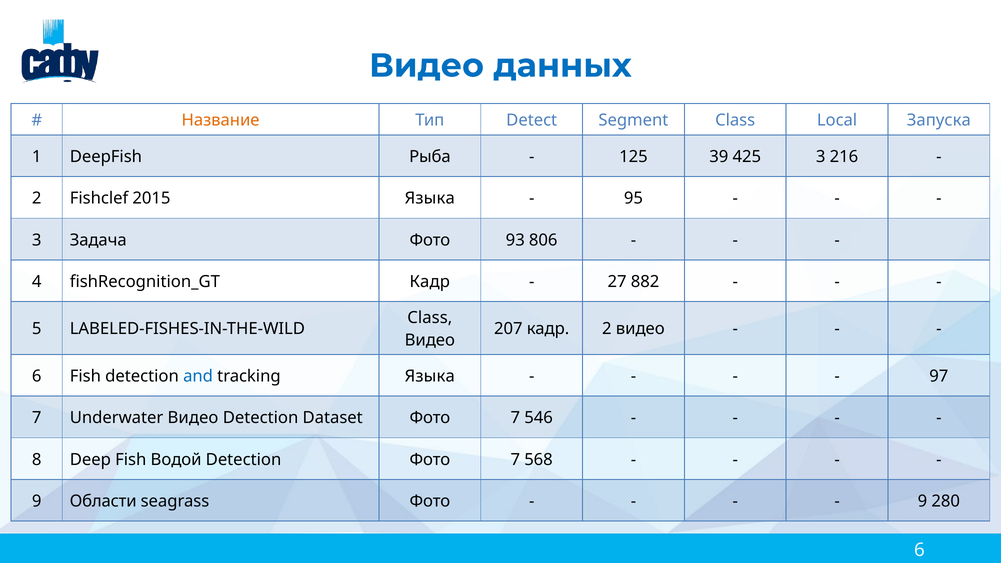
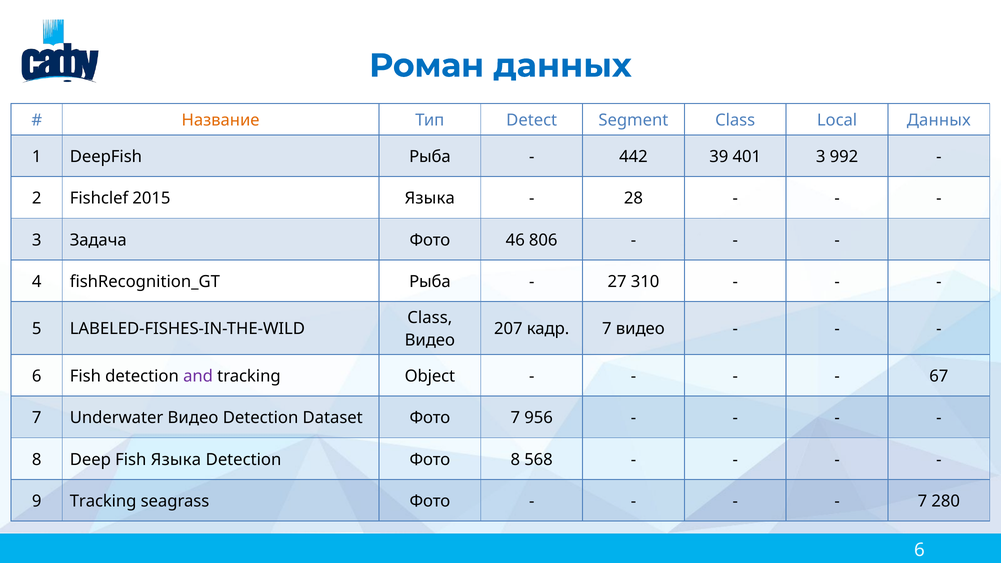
Видео at (426, 66): Видео -> Роман
Local Запуска: Запуска -> Данных
125: 125 -> 442
425: 425 -> 401
216: 216 -> 992
95: 95 -> 28
93: 93 -> 46
Кадр at (430, 282): Кадр -> Рыба
882: 882 -> 310
кадр 2: 2 -> 7
and colour: blue -> purple
tracking Языка: Языка -> Object
97: 97 -> 67
546: 546 -> 956
Fish Водой: Водой -> Языка
Detection Фото 7: 7 -> 8
9 Области: Области -> Tracking
9 at (922, 501): 9 -> 7
